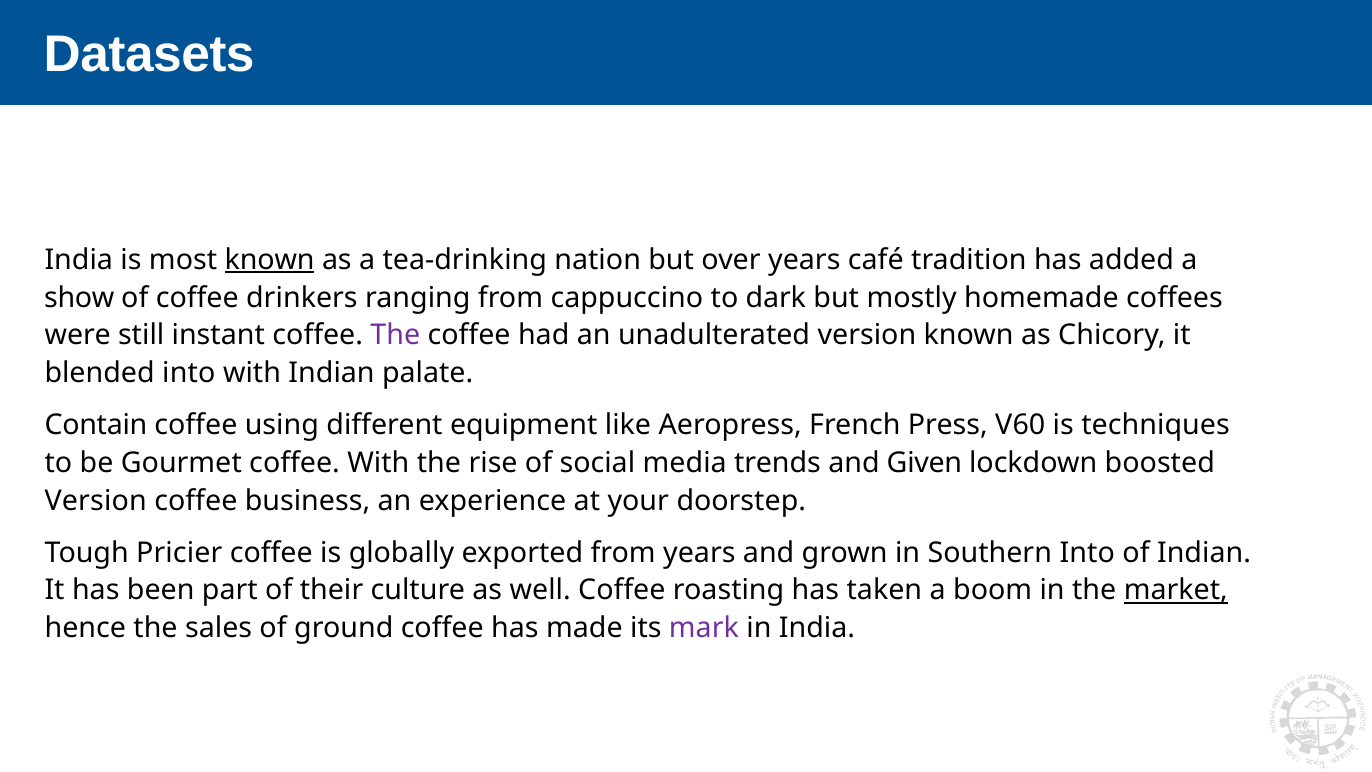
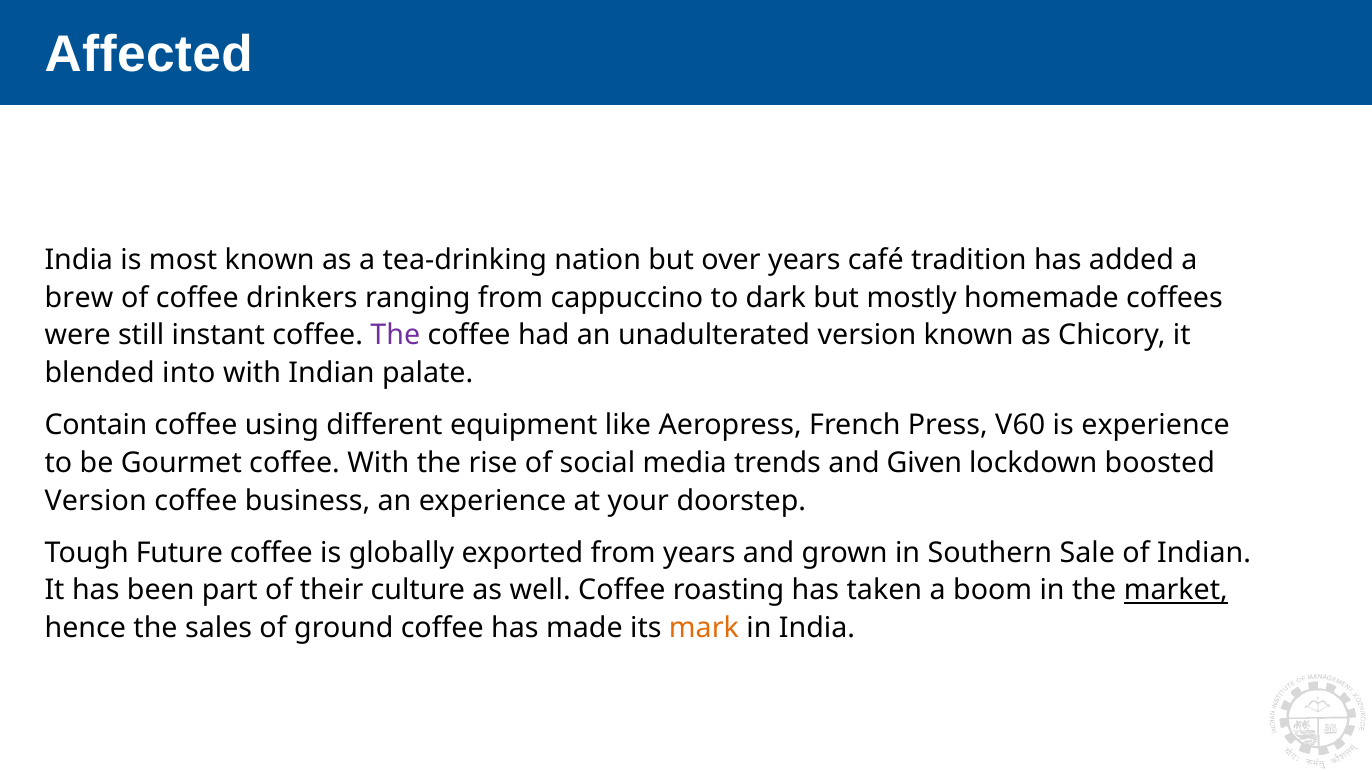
Datasets: Datasets -> Affected
known at (270, 260) underline: present -> none
show: show -> brew
is techniques: techniques -> experience
Pricier: Pricier -> Future
Southern Into: Into -> Sale
mark colour: purple -> orange
